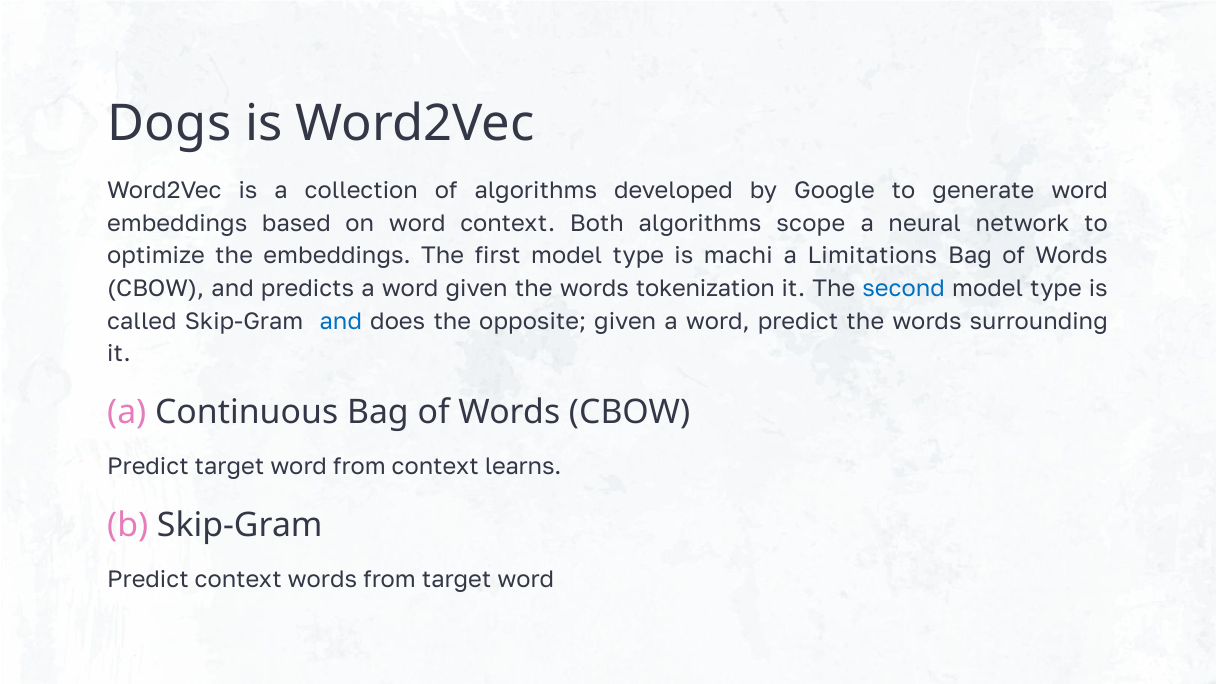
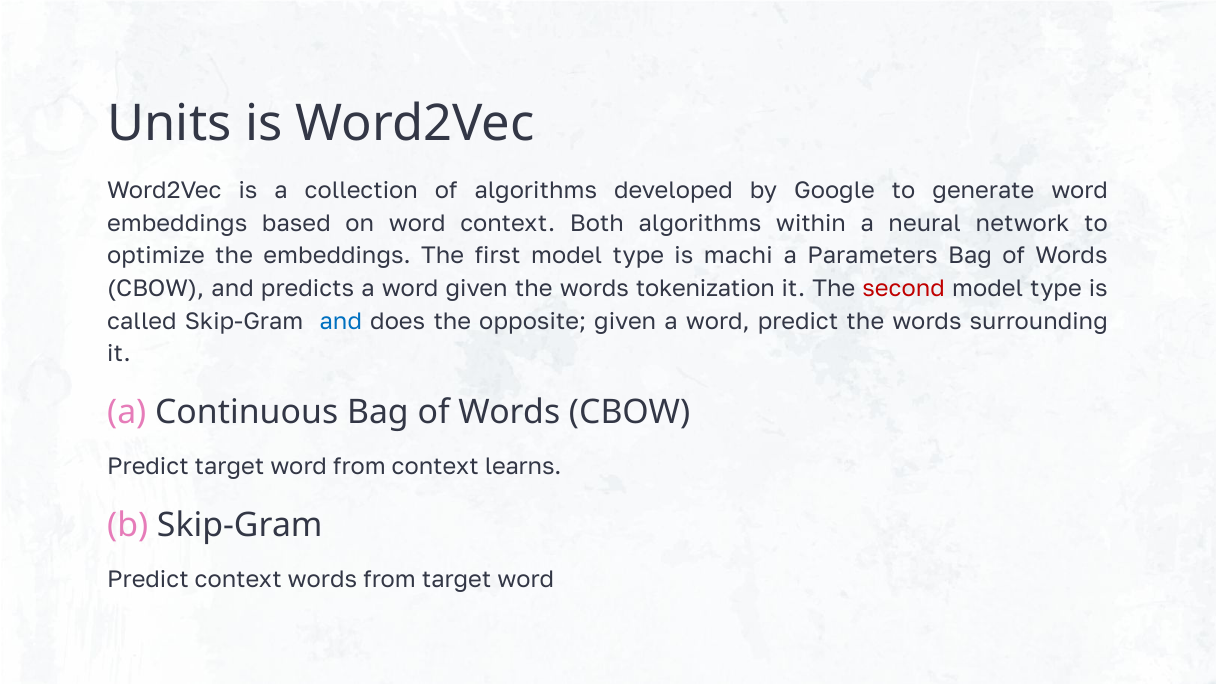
Dogs: Dogs -> Units
scope: scope -> within
Limitations: Limitations -> Parameters
second colour: blue -> red
